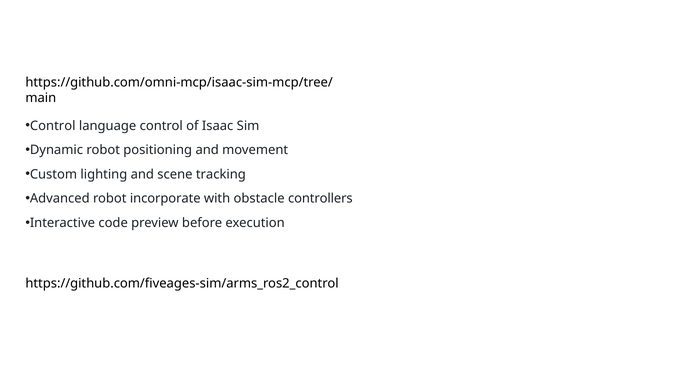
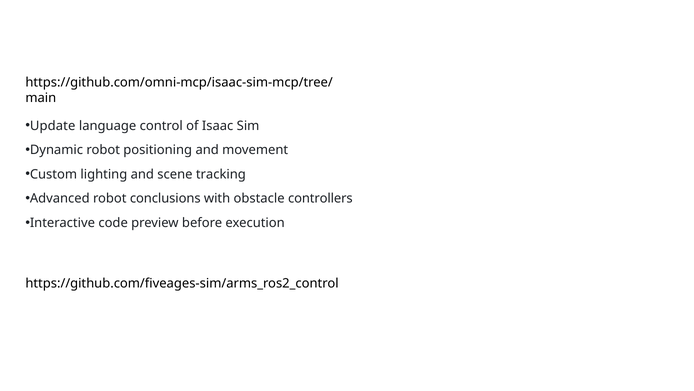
Control at (53, 126): Control -> Update
incorporate: incorporate -> conclusions
